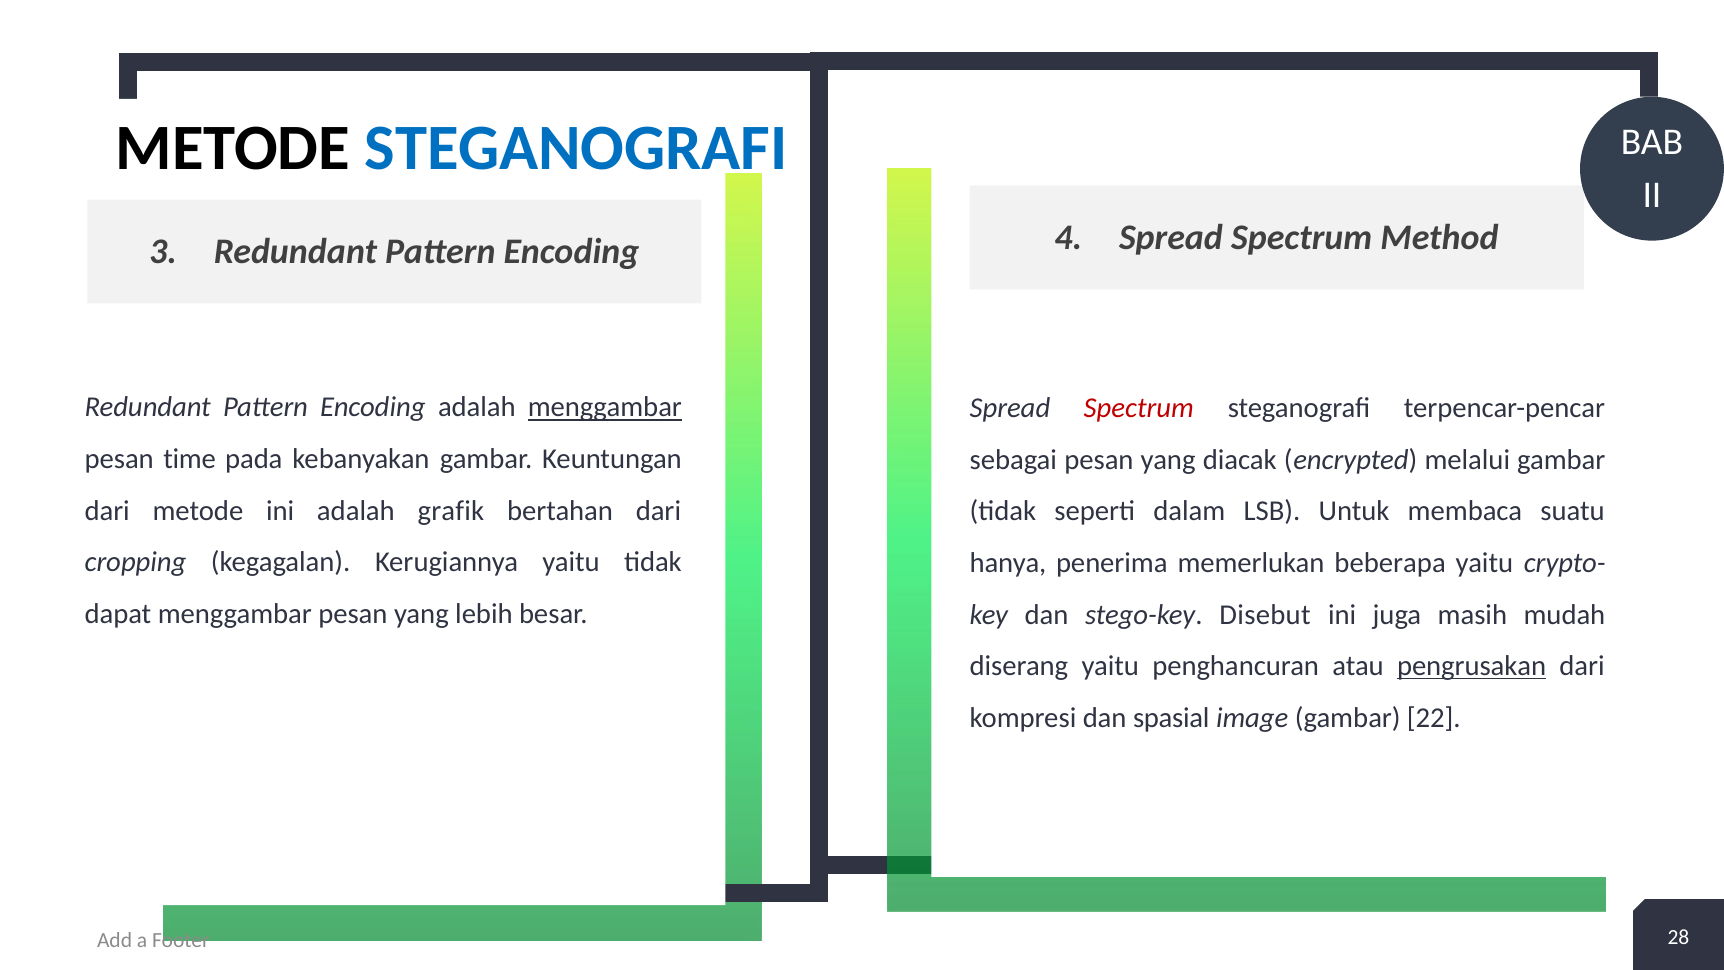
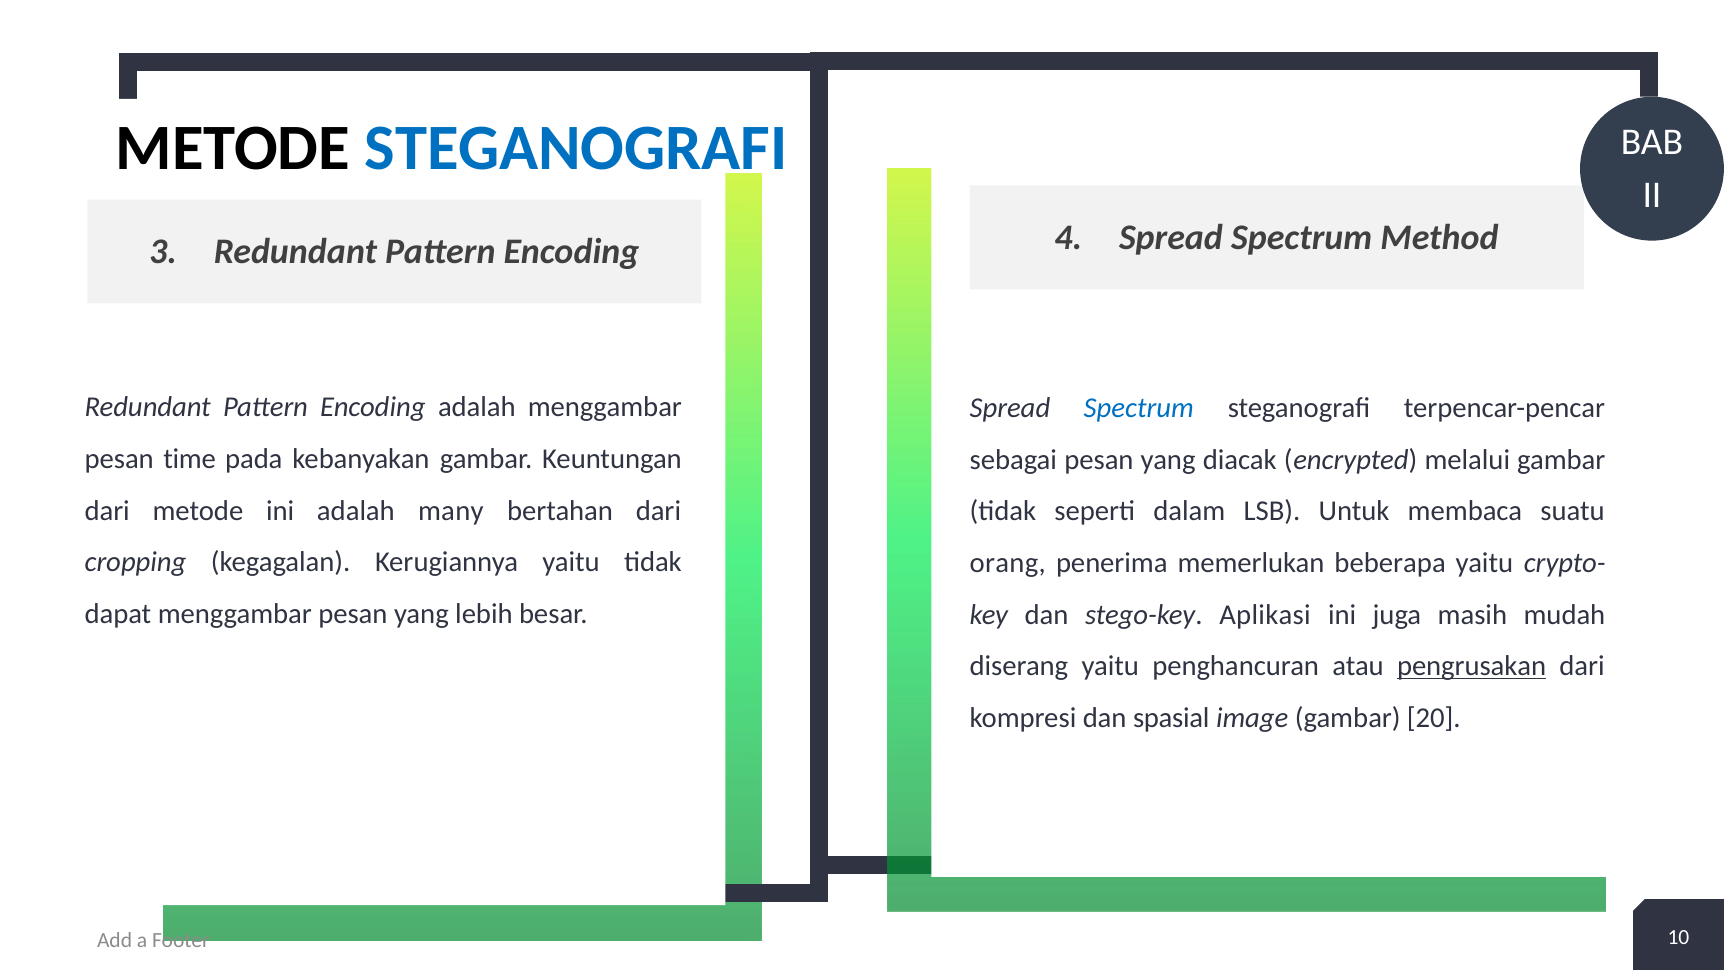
menggambar at (605, 407) underline: present -> none
Spectrum at (1139, 408) colour: red -> blue
grafik: grafik -> many
hanya: hanya -> orang
Disebut: Disebut -> Aplikasi
22: 22 -> 20
28: 28 -> 10
